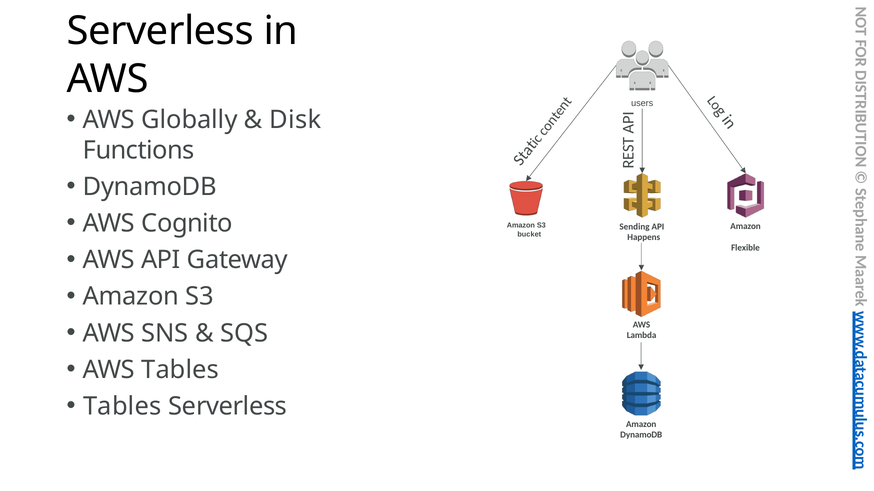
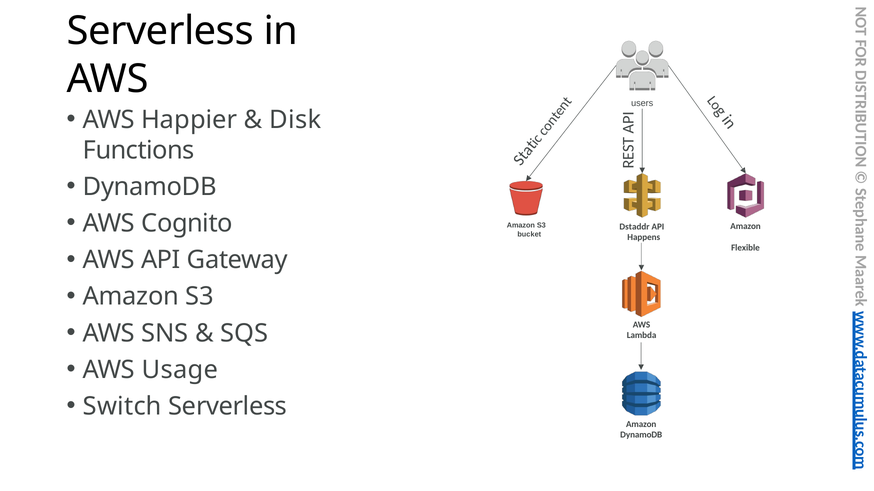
Globally: Globally -> Happier
Sending: Sending -> Dstaddr
AWS Tables: Tables -> Usage
Tables at (122, 407): Tables -> Switch
